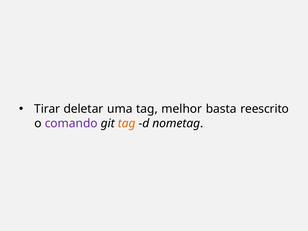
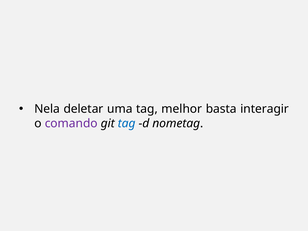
Tirar: Tirar -> Nela
reescrito: reescrito -> interagir
tag at (127, 123) colour: orange -> blue
